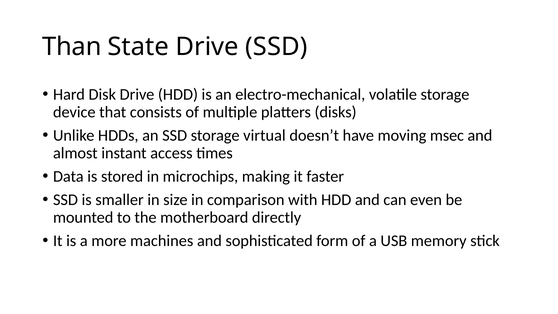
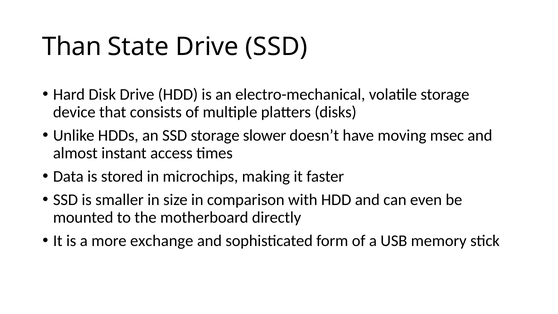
virtual: virtual -> slower
machines: machines -> exchange
